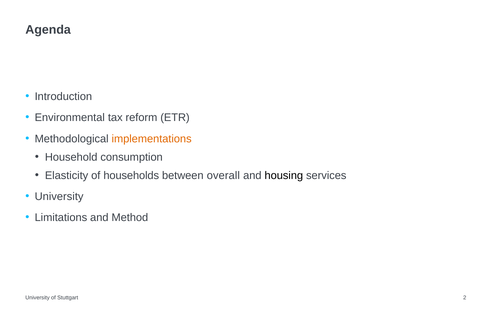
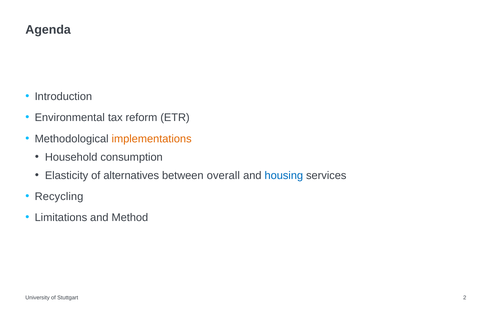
households: households -> alternatives
housing colour: black -> blue
University at (59, 197): University -> Recycling
